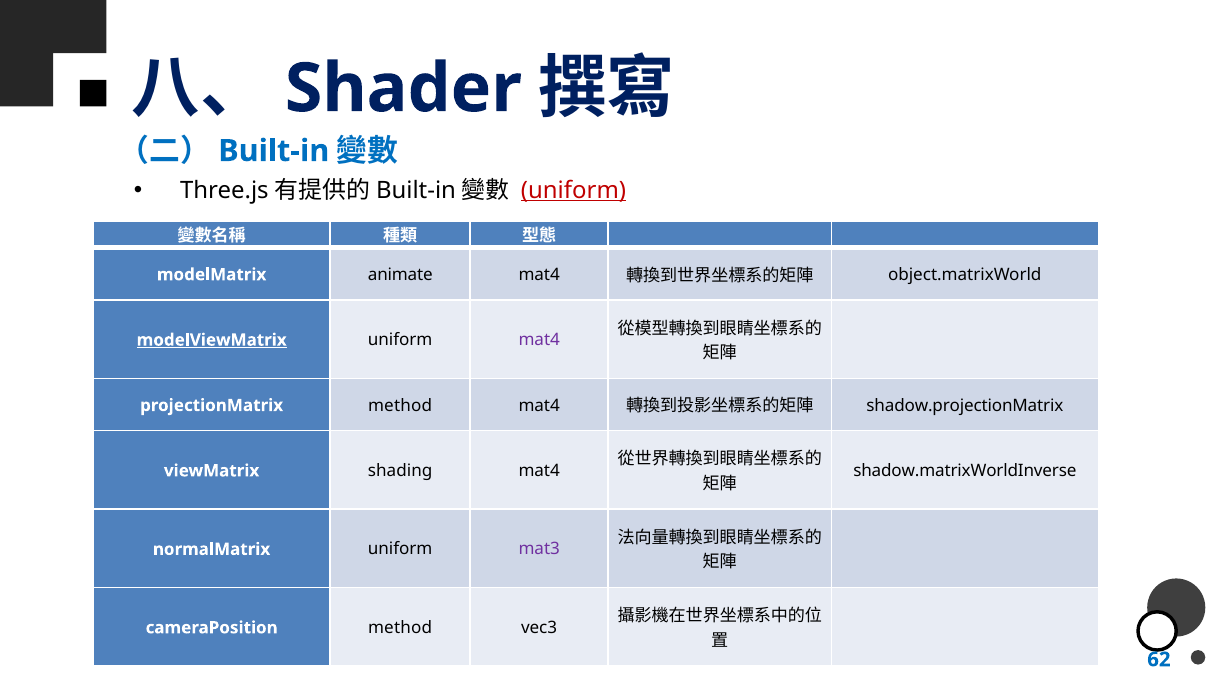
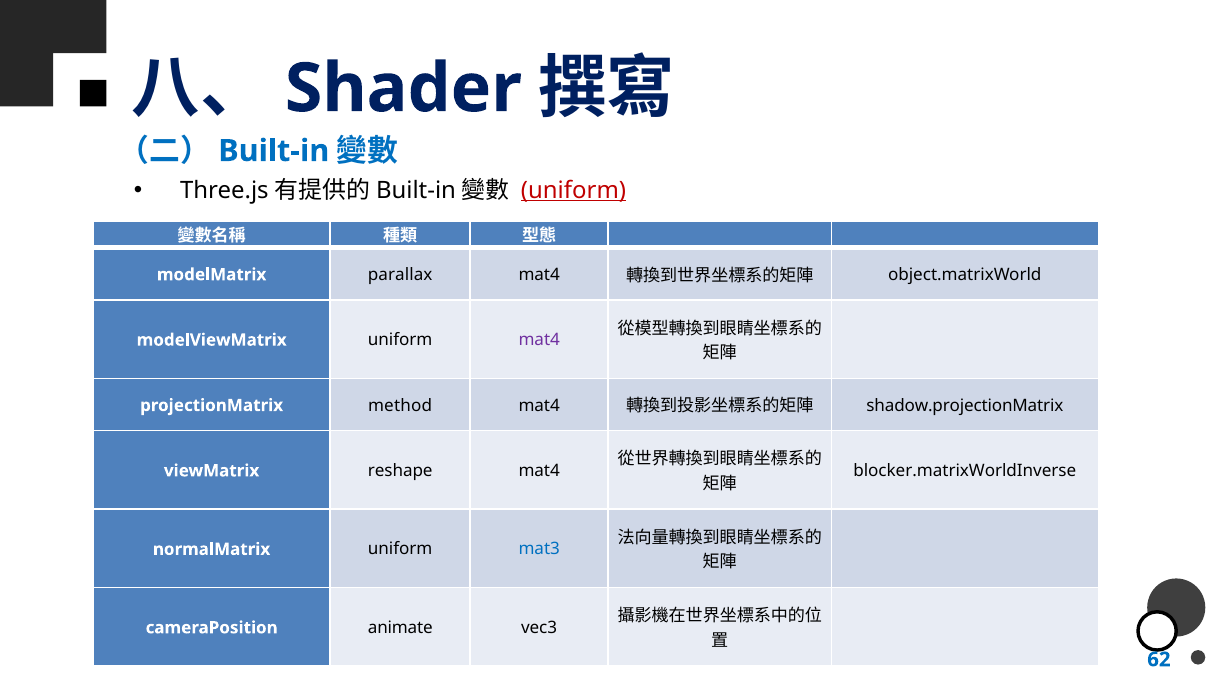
animate: animate -> parallax
modelViewMatrix underline: present -> none
shadow.matrixWorldInverse: shadow.matrixWorldInverse -> blocker.matrixWorldInverse
shading: shading -> reshape
mat3 colour: purple -> blue
cameraPosition method: method -> animate
